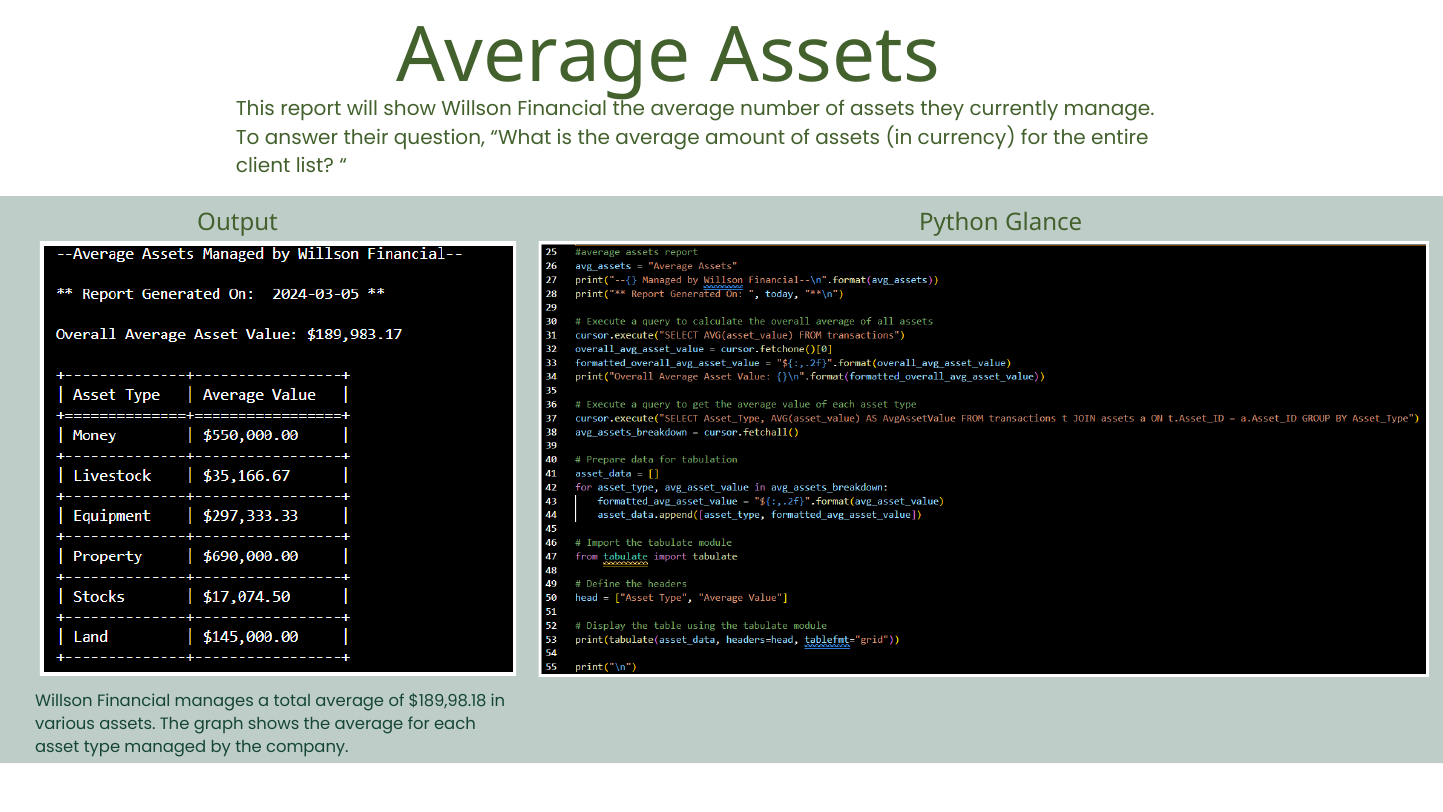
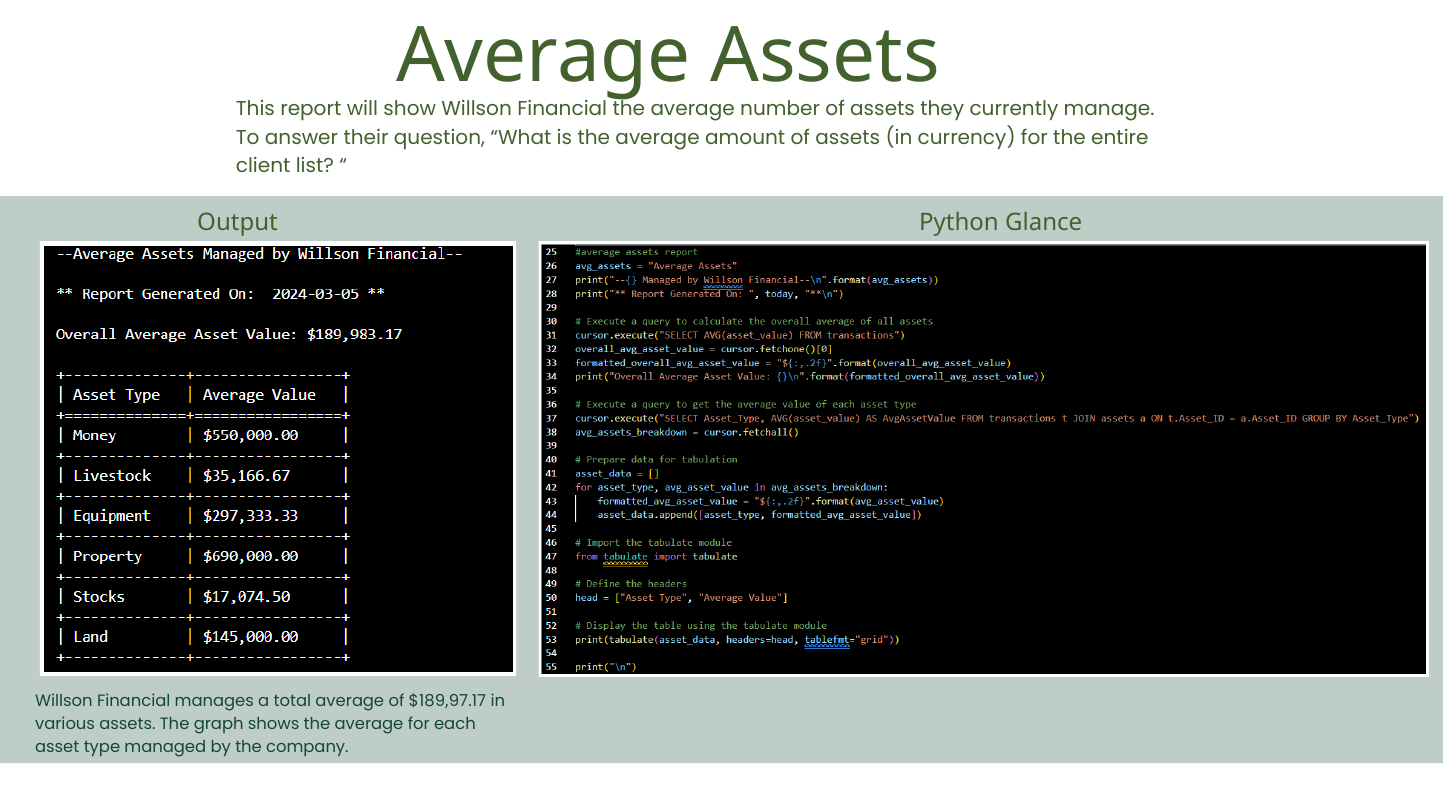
$189,98.18: $189,98.18 -> $189,97.17
